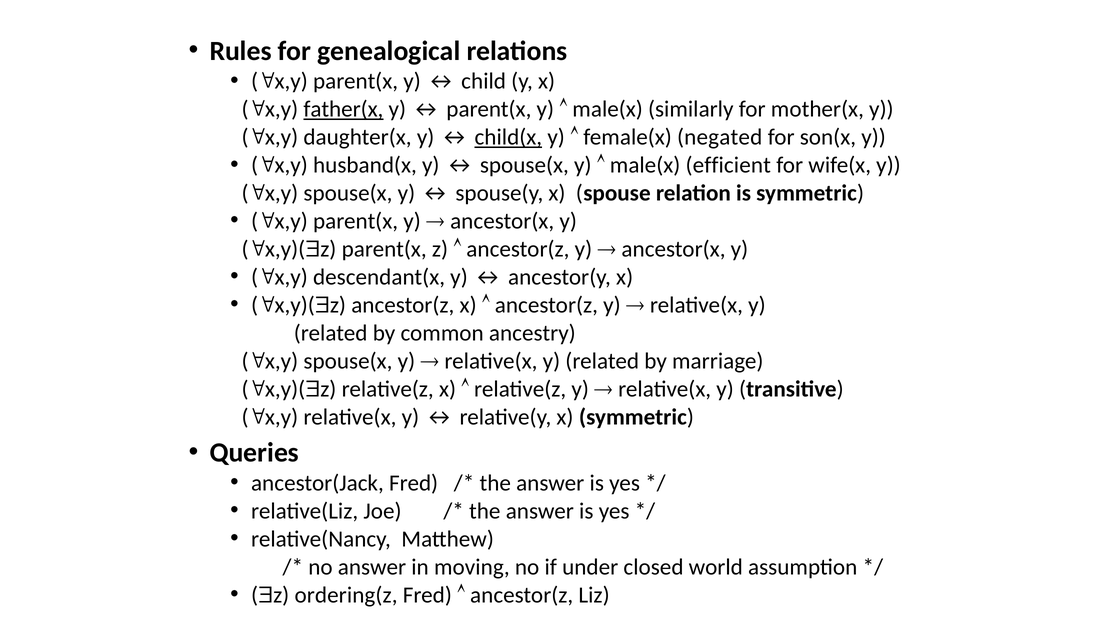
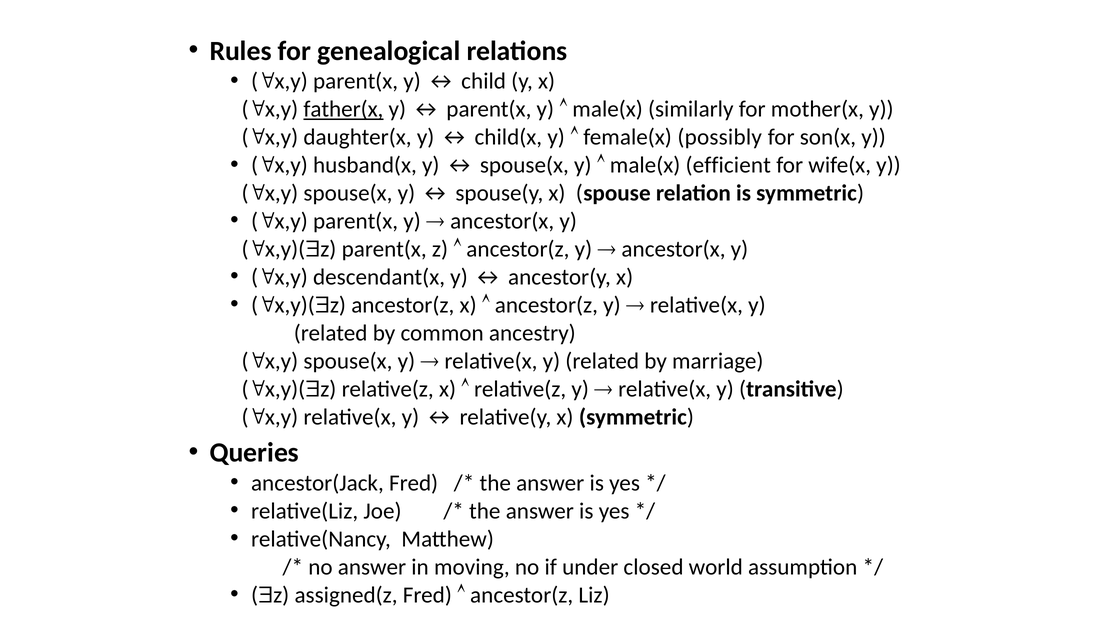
child(x underline: present -> none
negated: negated -> possibly
ordering(z: ordering(z -> assigned(z
